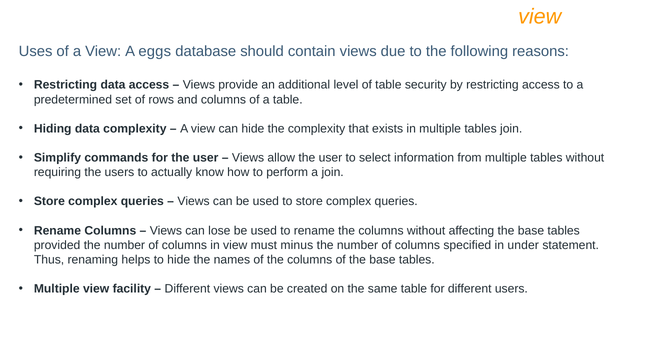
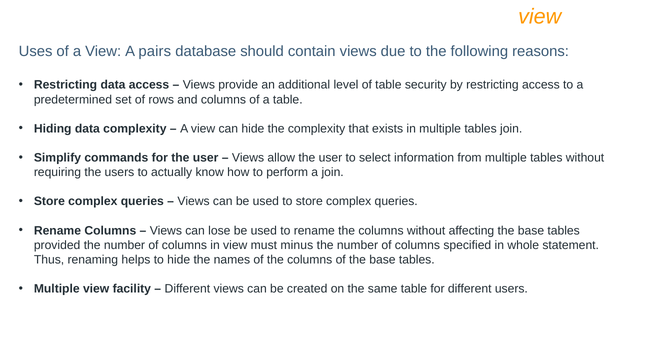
eggs: eggs -> pairs
under: under -> whole
